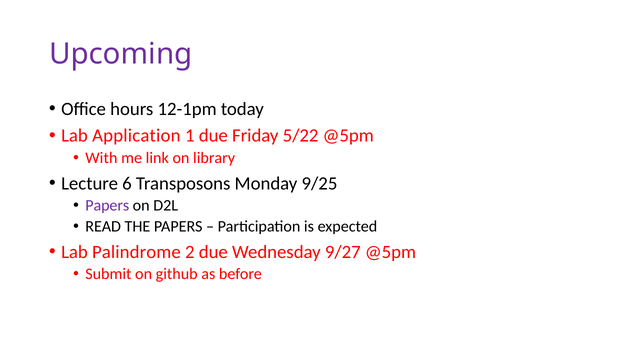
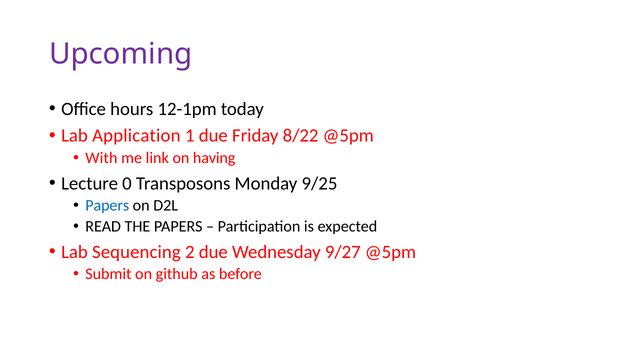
5/22: 5/22 -> 8/22
library: library -> having
6: 6 -> 0
Papers at (107, 206) colour: purple -> blue
Palindrome: Palindrome -> Sequencing
